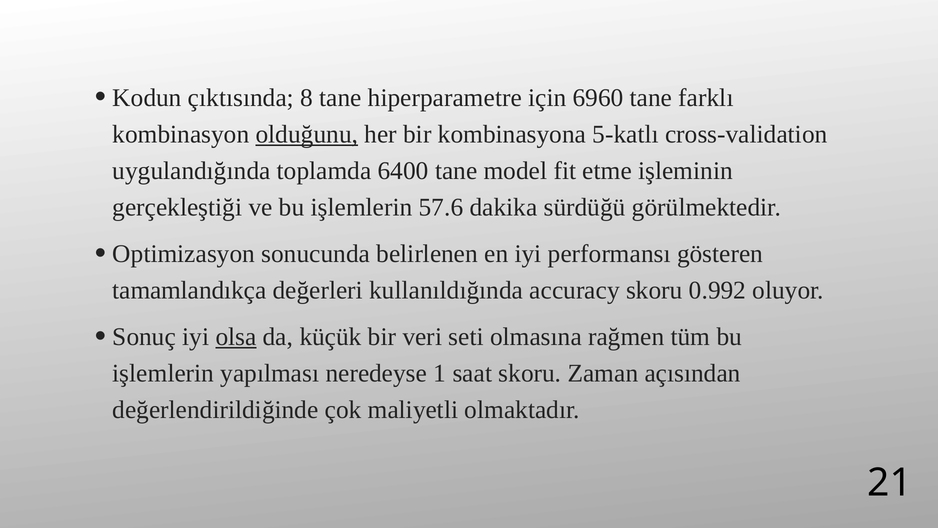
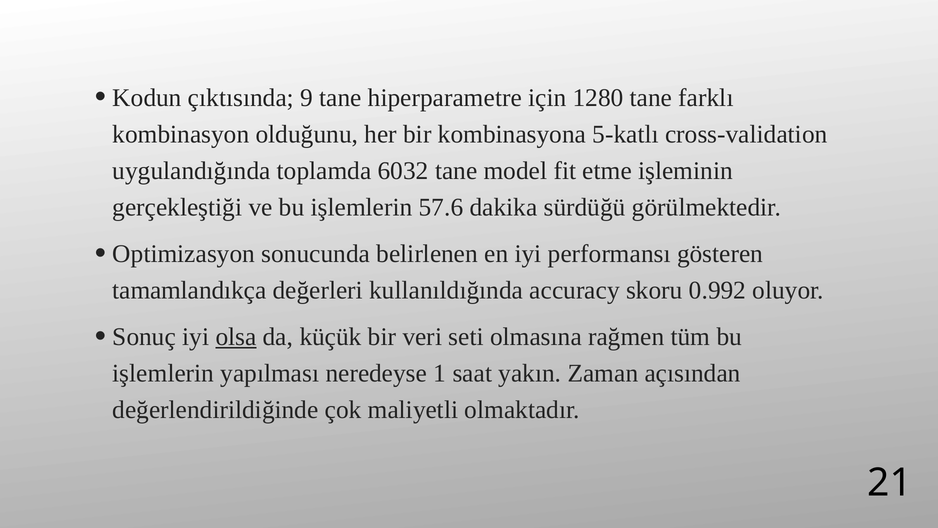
8: 8 -> 9
6960: 6960 -> 1280
olduğunu underline: present -> none
6400: 6400 -> 6032
saat skoru: skoru -> yakın
